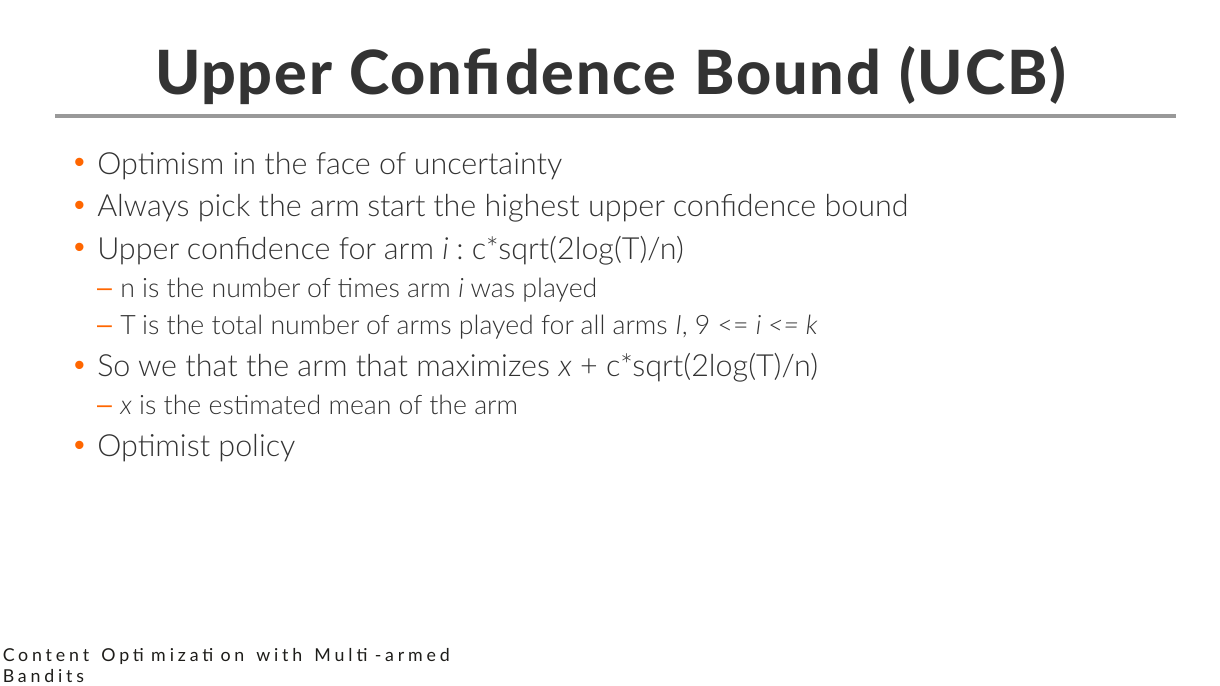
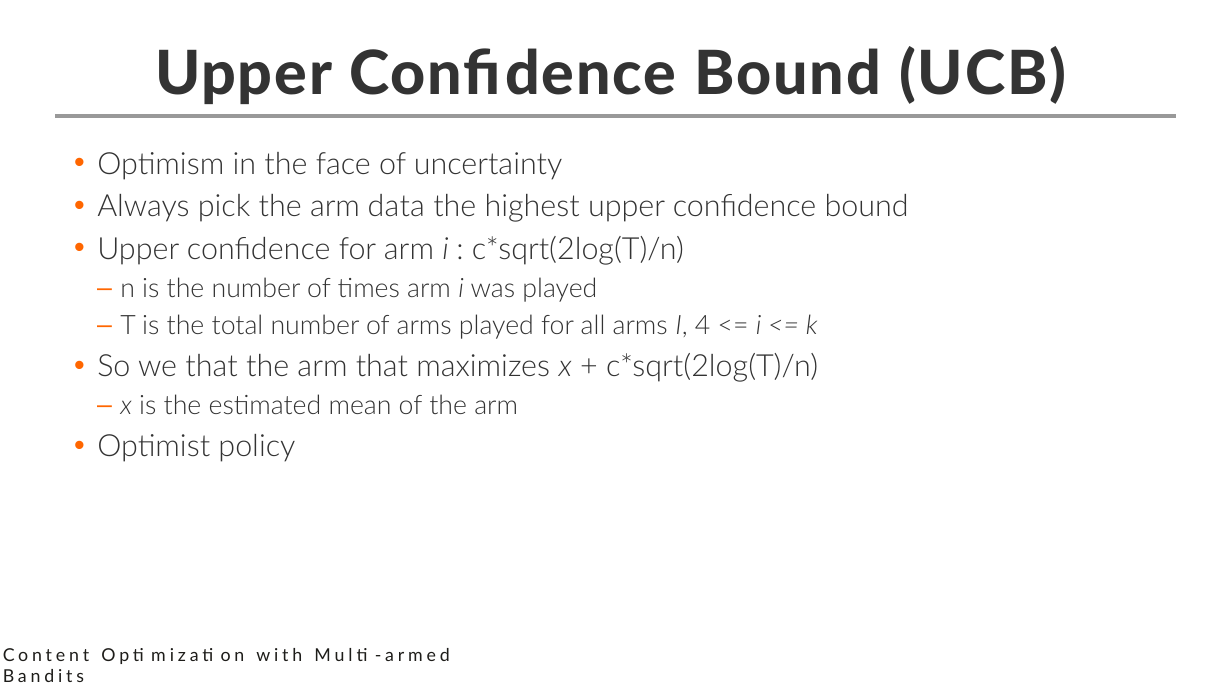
start: start -> data
9: 9 -> 4
